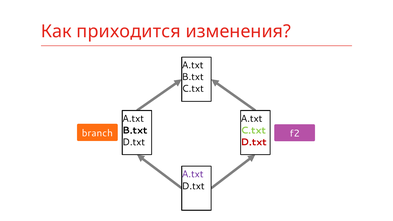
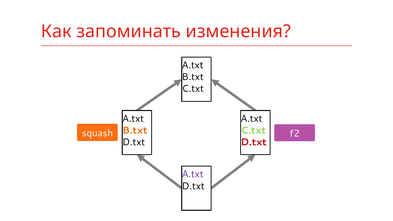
приходится: приходится -> запоминать
B.txt at (135, 130) colour: black -> orange
branch: branch -> squash
